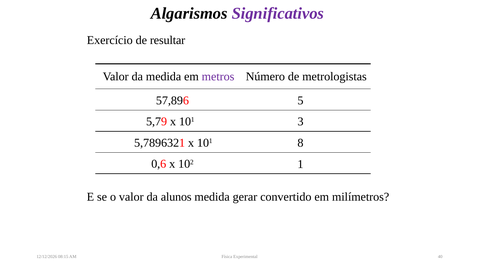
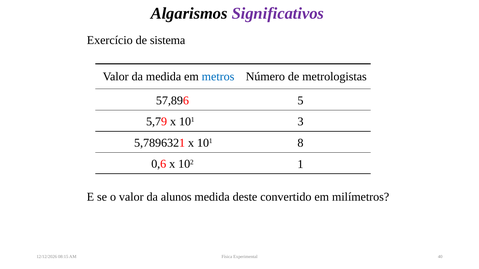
resultar: resultar -> sistema
metros colour: purple -> blue
gerar: gerar -> deste
